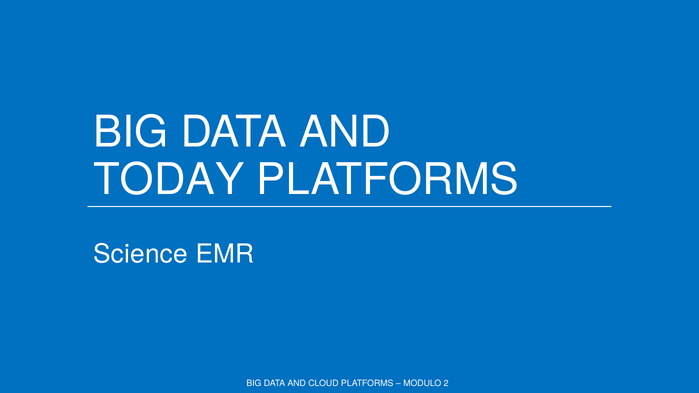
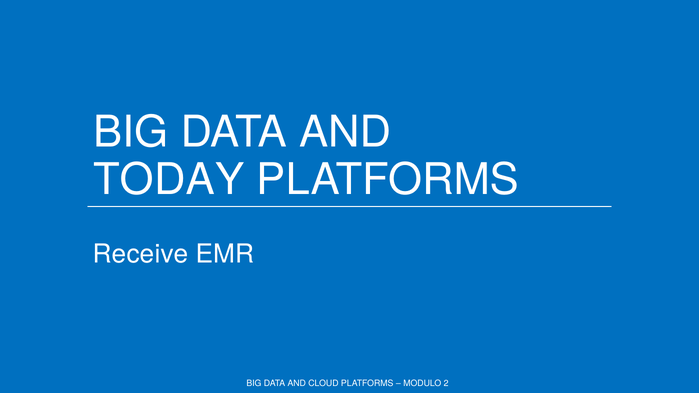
Science: Science -> Receive
